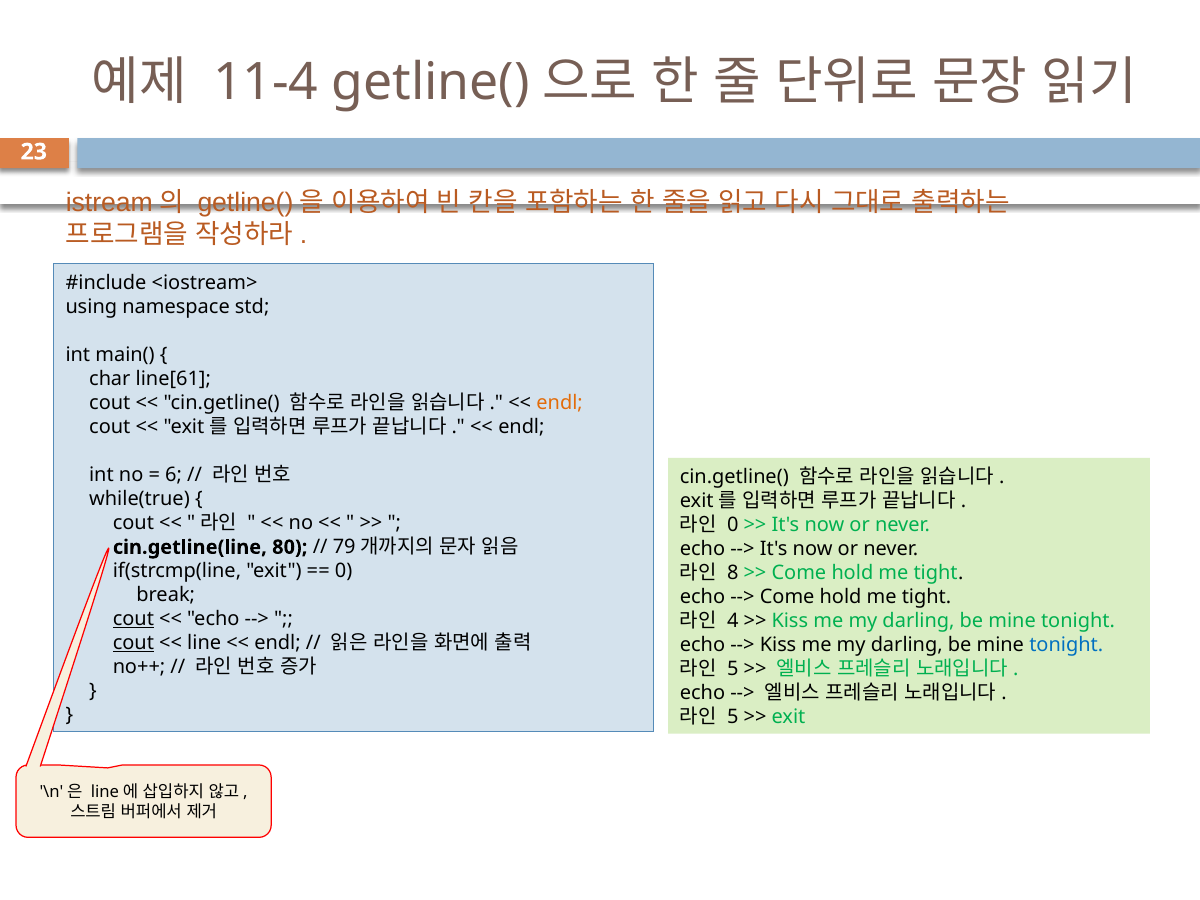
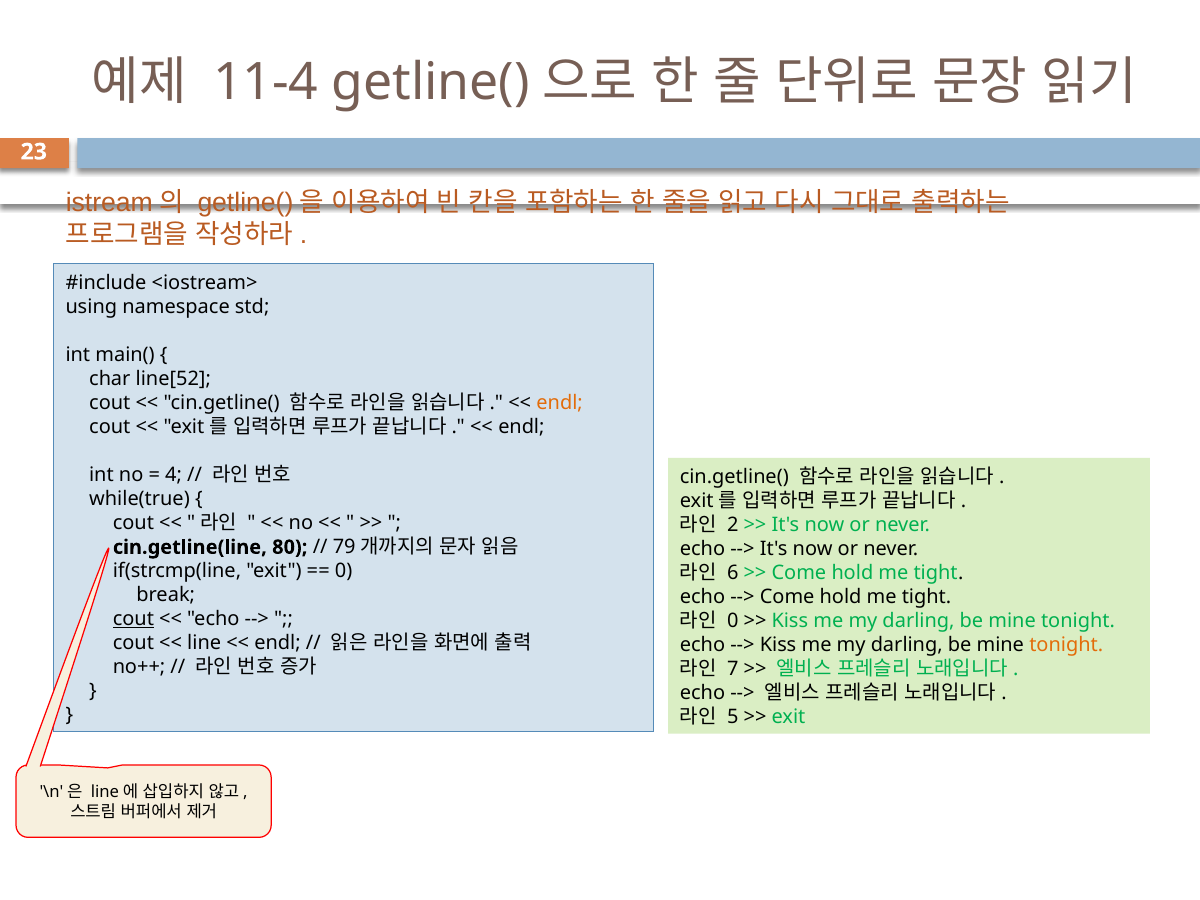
line[61: line[61 -> line[52
6: 6 -> 4
0 at (733, 525): 0 -> 2
8: 8 -> 6
4 at (733, 621): 4 -> 0
cout at (133, 643) underline: present -> none
tonight at (1066, 645) colour: blue -> orange
5 at (733, 669): 5 -> 7
